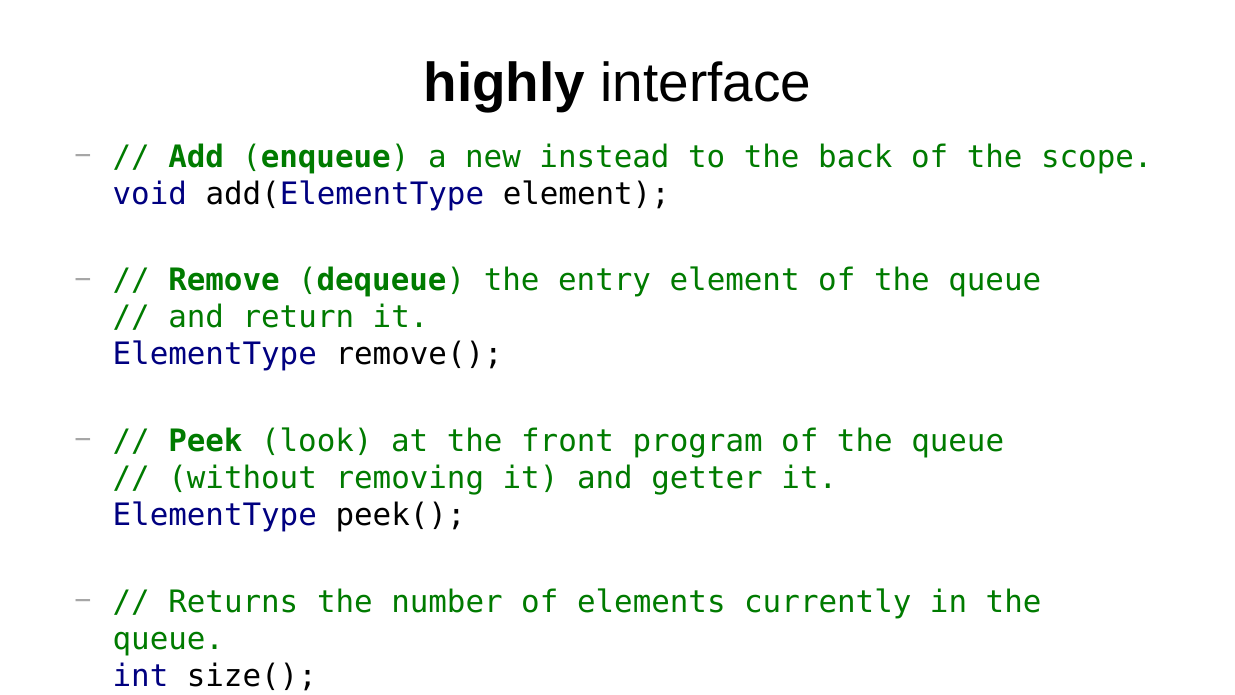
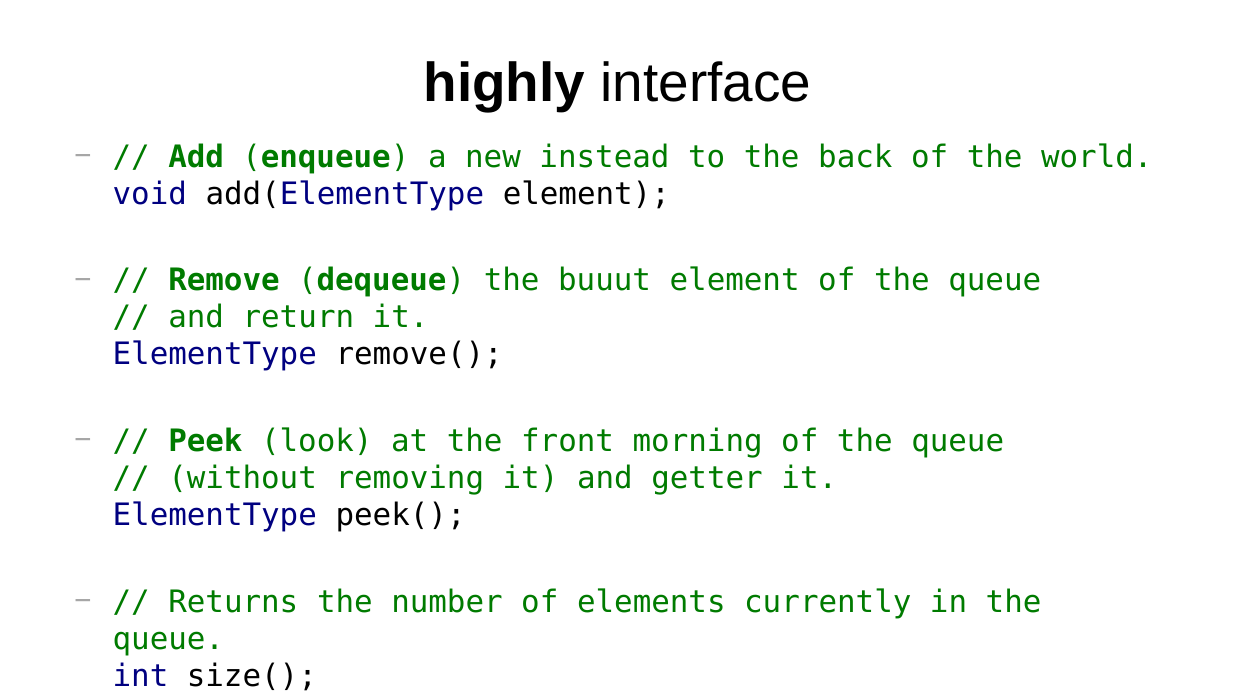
scope: scope -> world
entry: entry -> buuut
program: program -> morning
